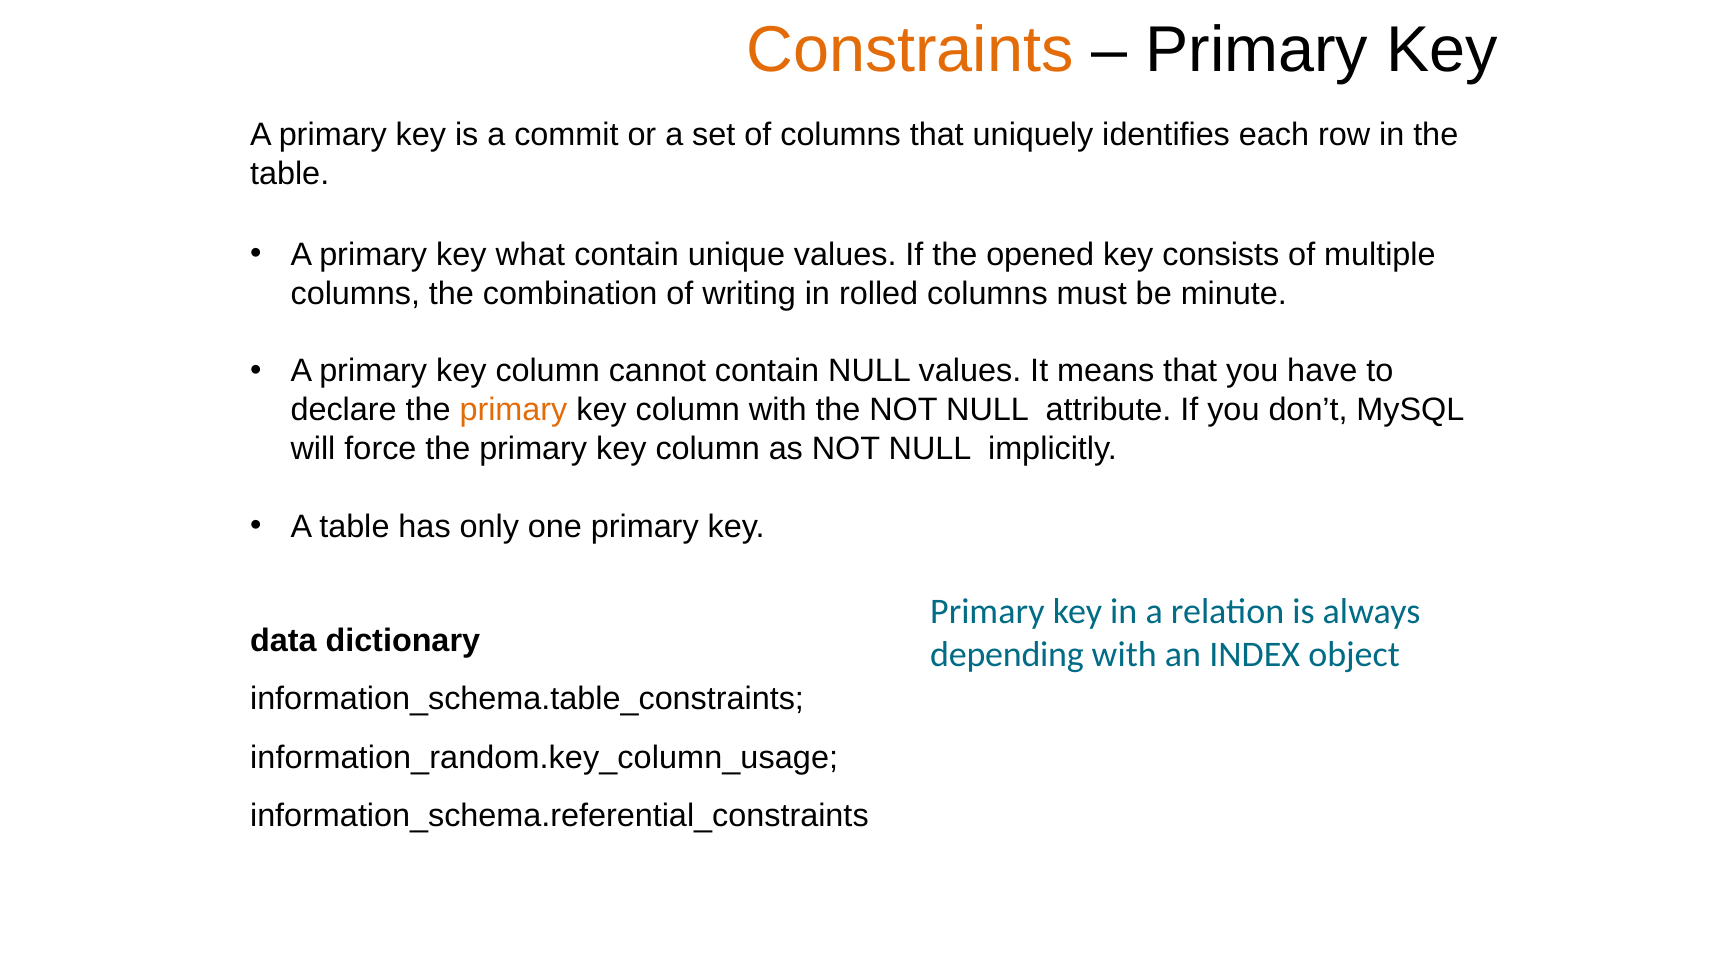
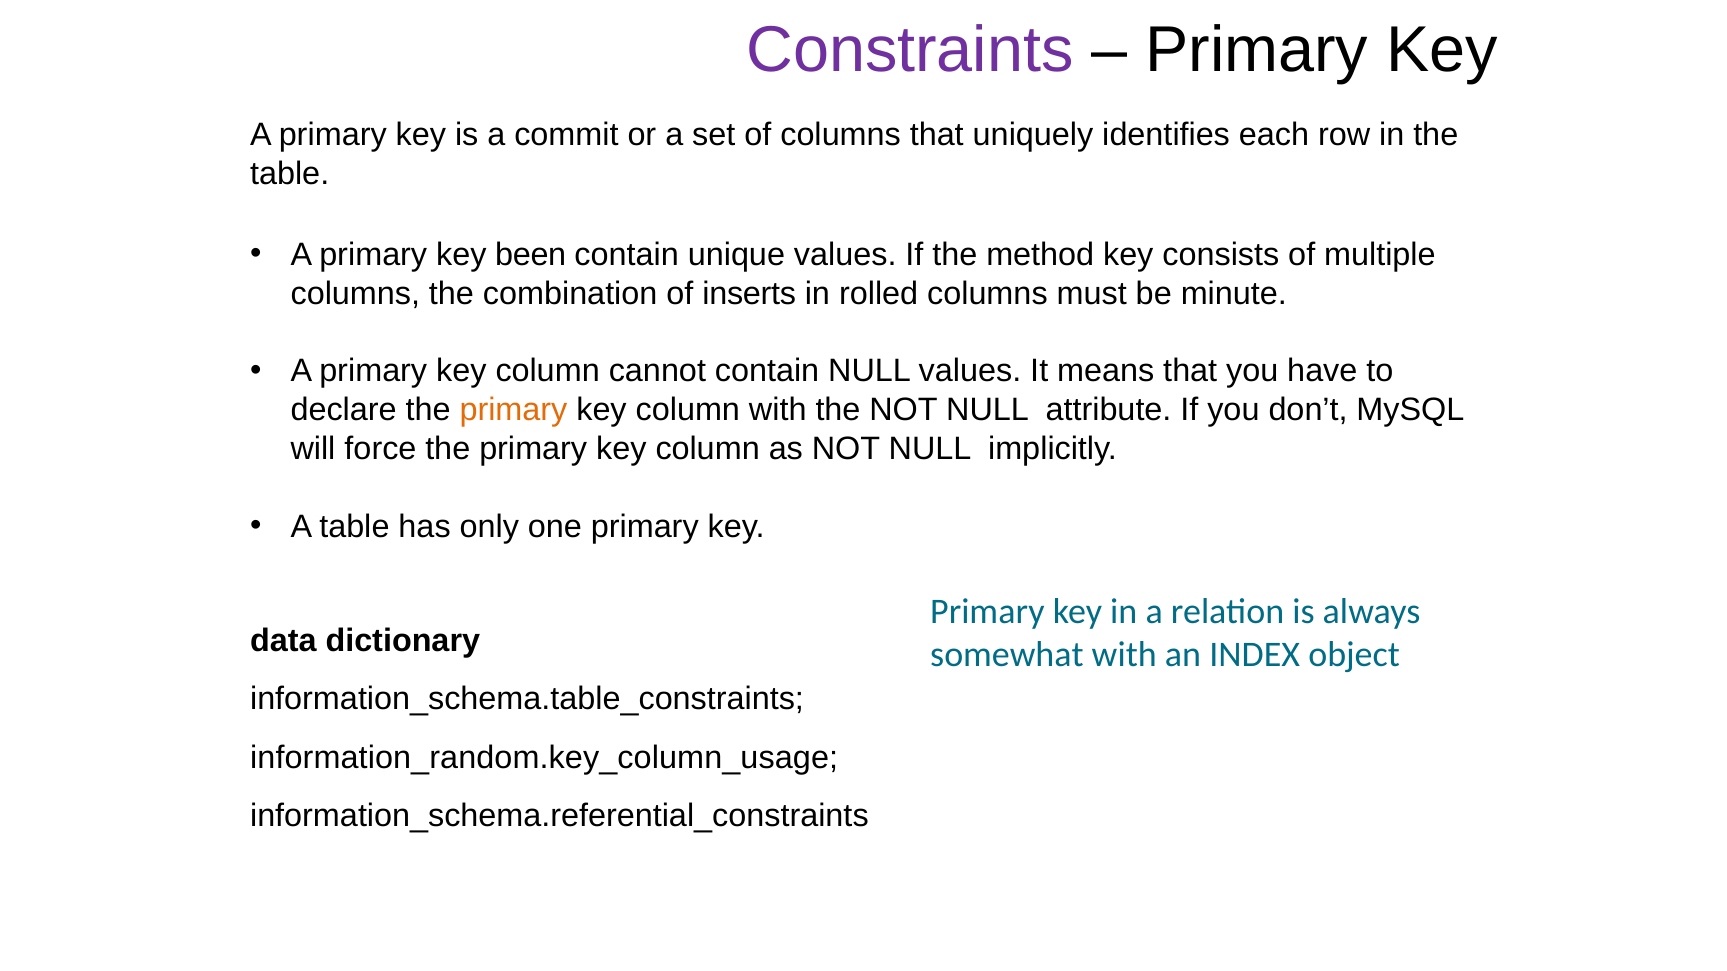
Constraints colour: orange -> purple
what: what -> been
opened: opened -> method
writing: writing -> inserts
depending: depending -> somewhat
